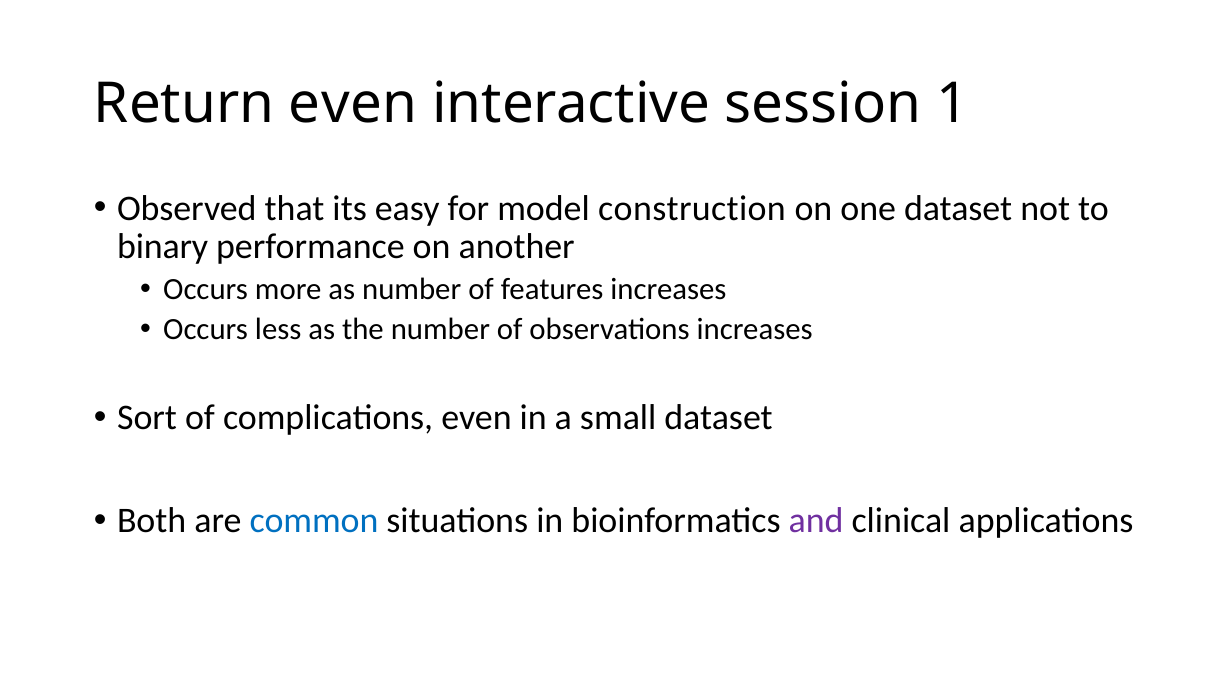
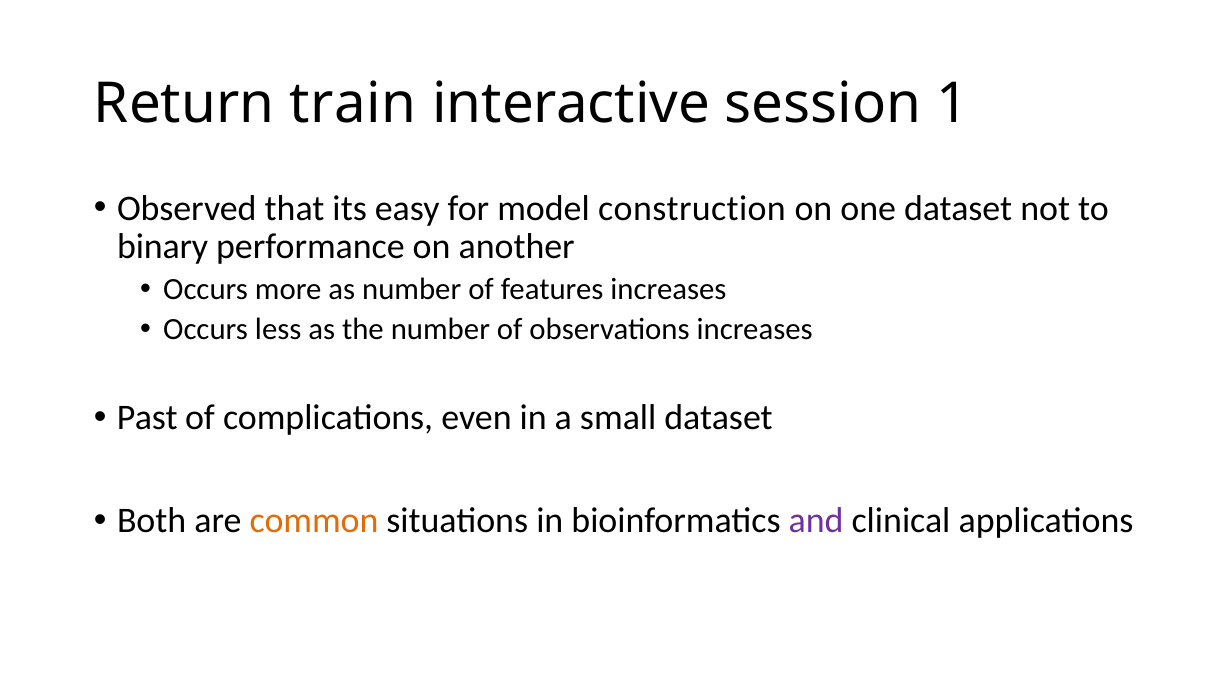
Return even: even -> train
Sort: Sort -> Past
common colour: blue -> orange
